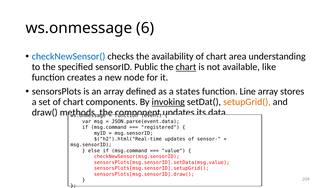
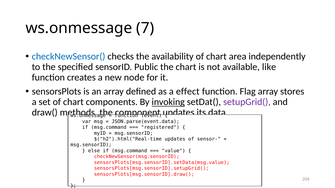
6: 6 -> 7
understanding: understanding -> independently
chart at (186, 67) underline: present -> none
states: states -> effect
Line: Line -> Flag
setupGrid( colour: orange -> purple
